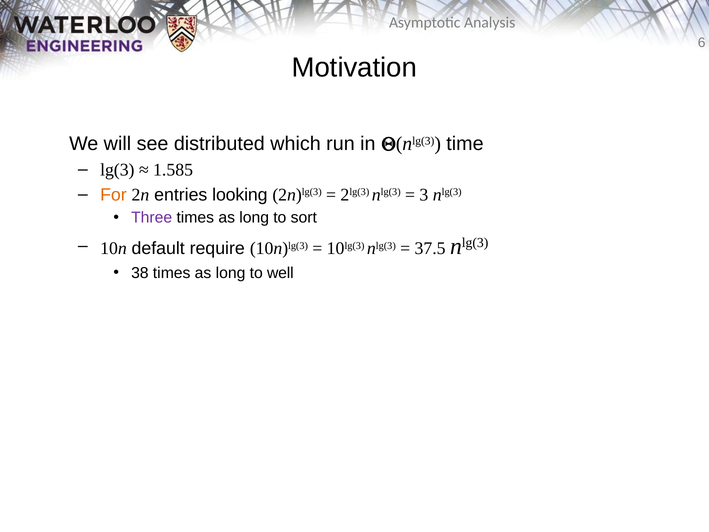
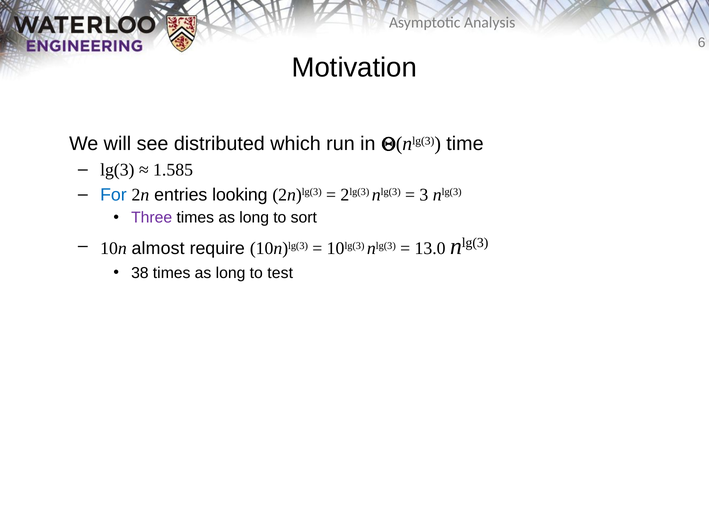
For colour: orange -> blue
default: default -> almost
37.5: 37.5 -> 13.0
well: well -> test
